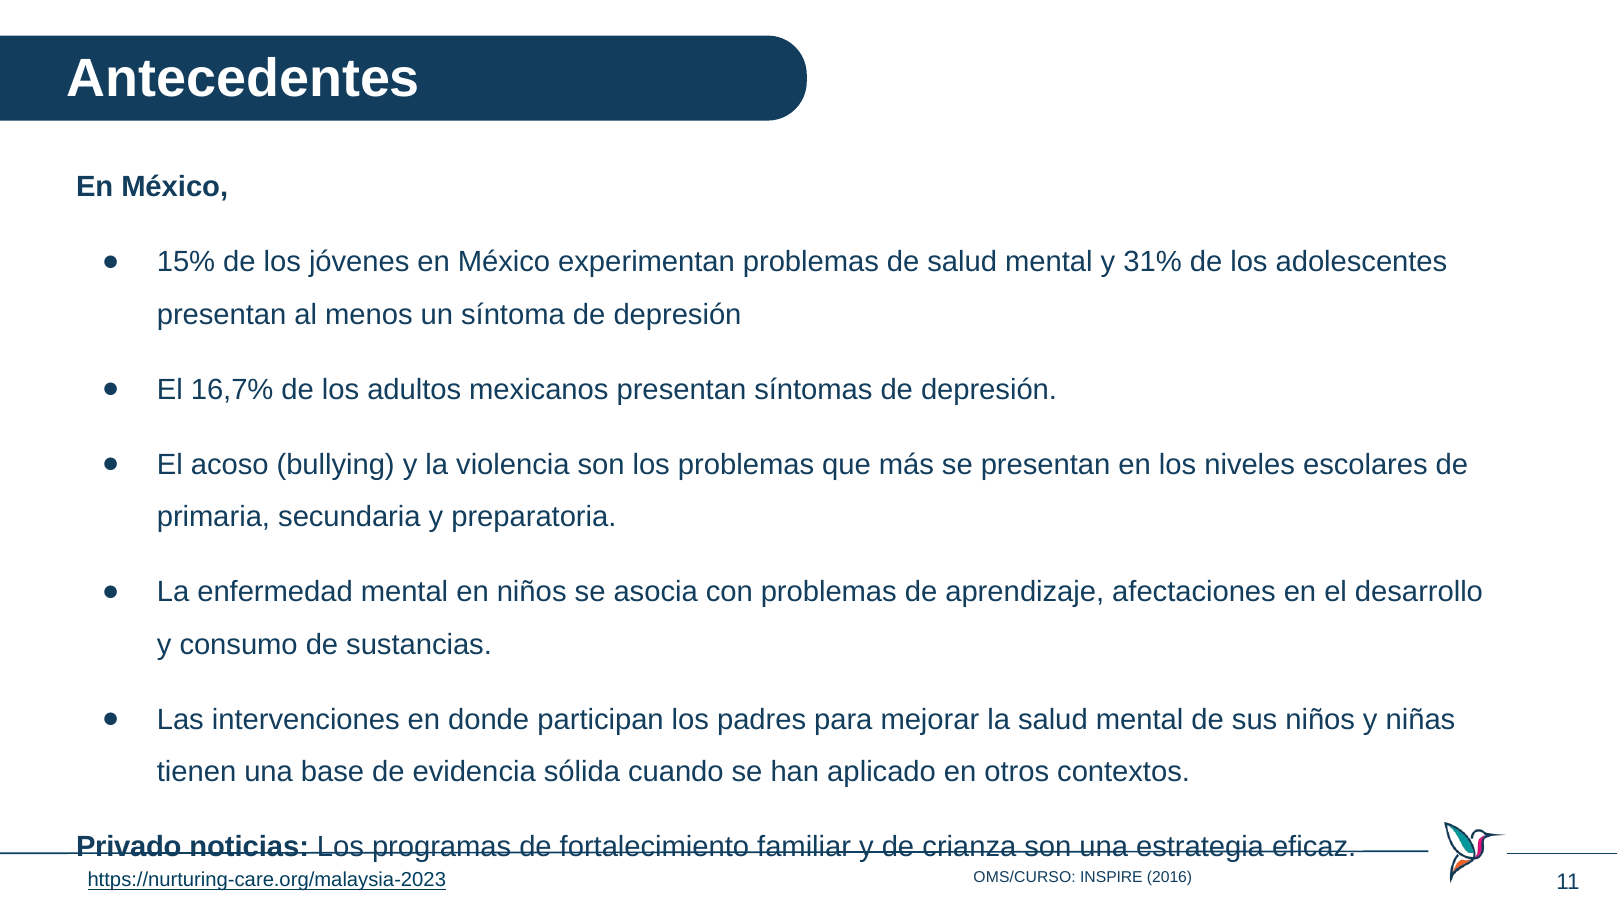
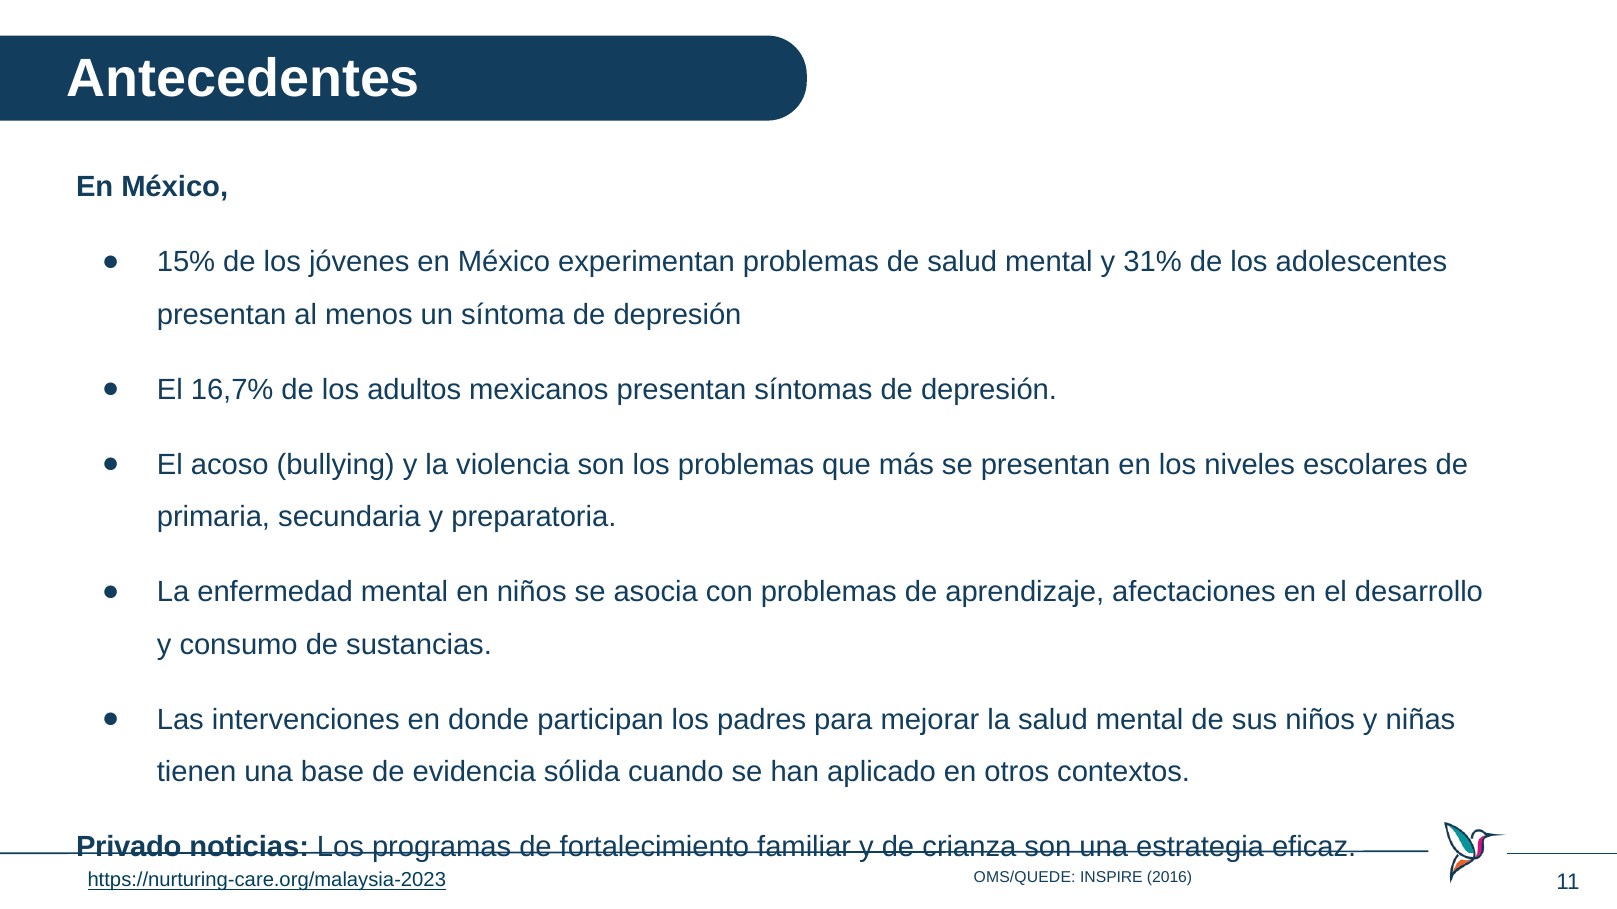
OMS/CURSO: OMS/CURSO -> OMS/QUEDE
